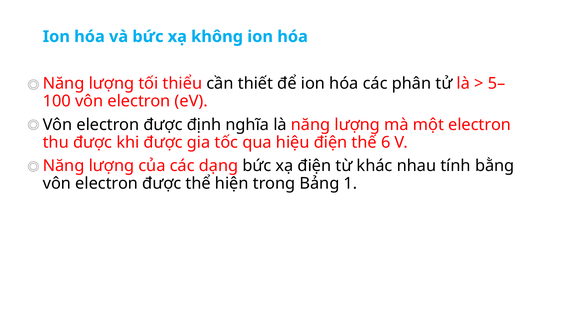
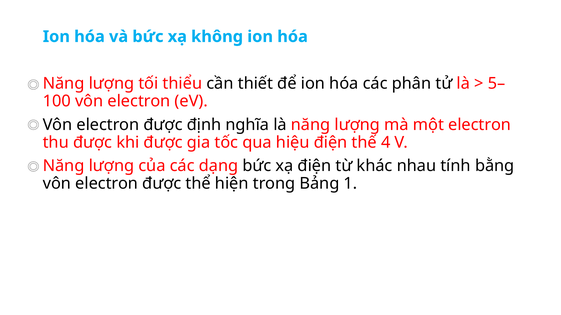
6: 6 -> 4
